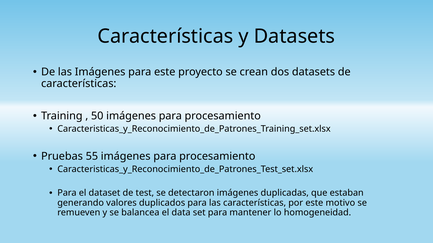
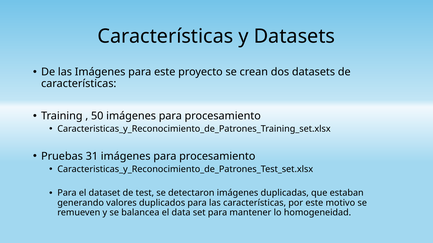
55: 55 -> 31
